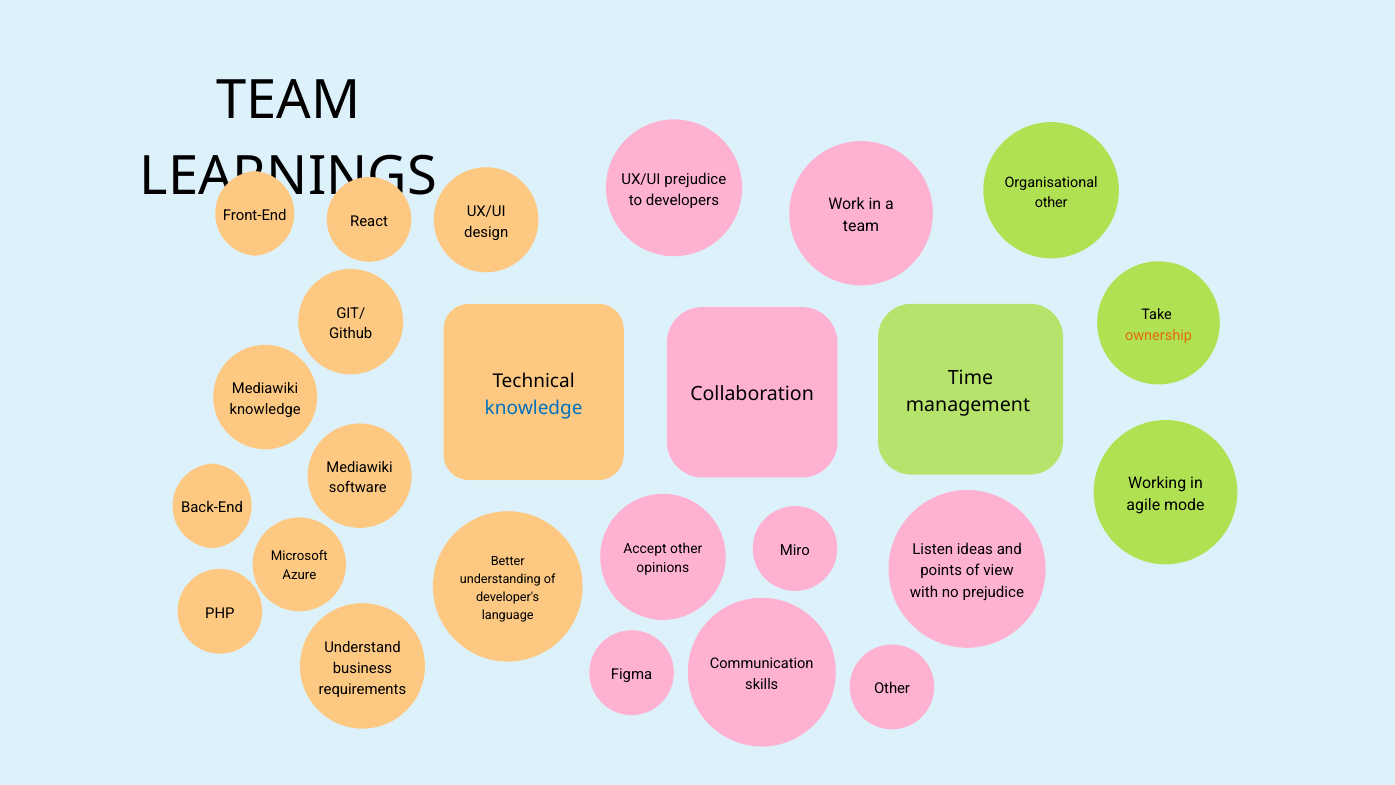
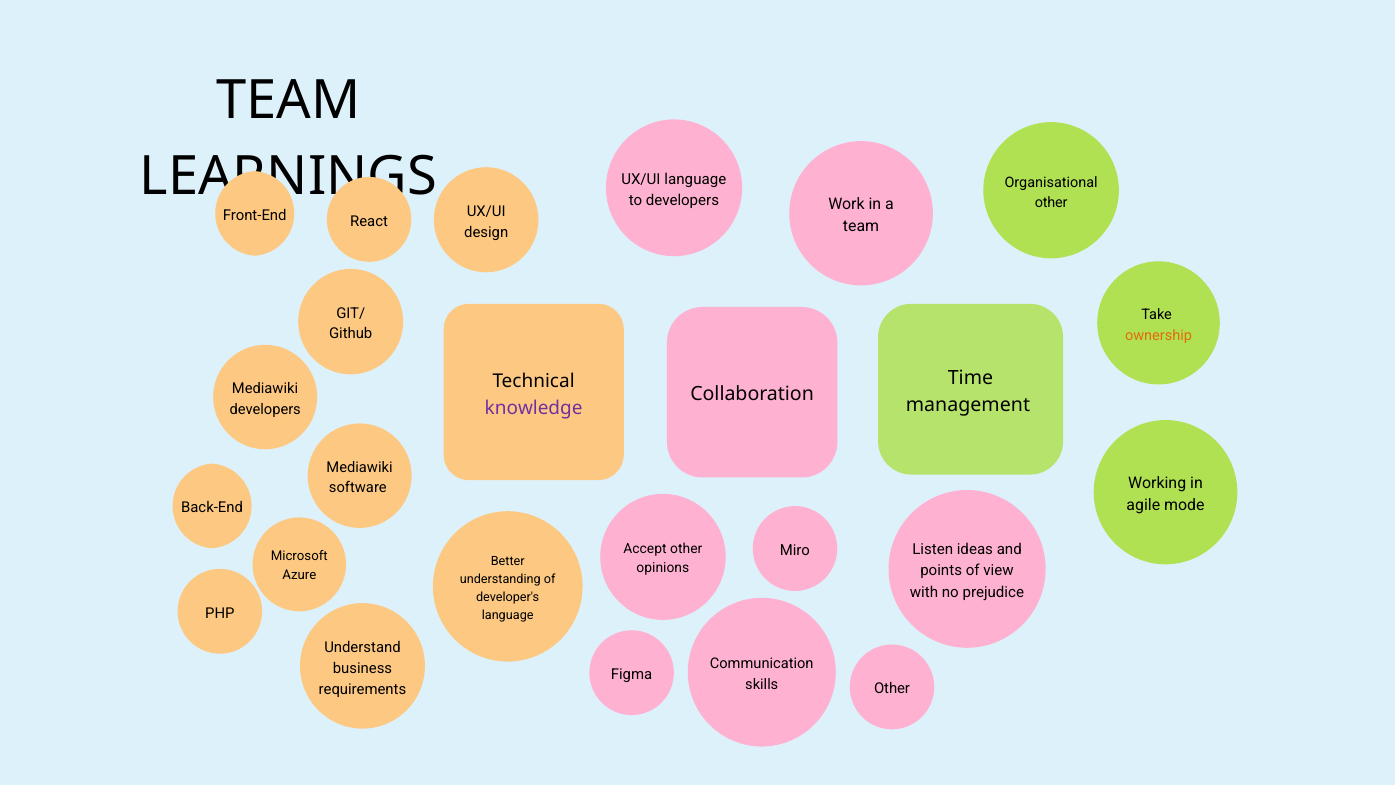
UX/UI prejudice: prejudice -> language
knowledge at (265, 409): knowledge -> developers
knowledge at (534, 408) colour: blue -> purple
